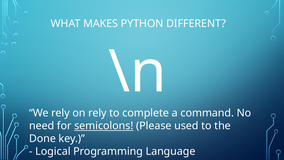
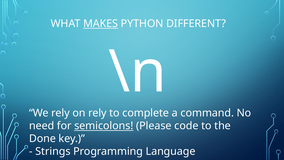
MAKES underline: none -> present
used: used -> code
Logical: Logical -> Strings
